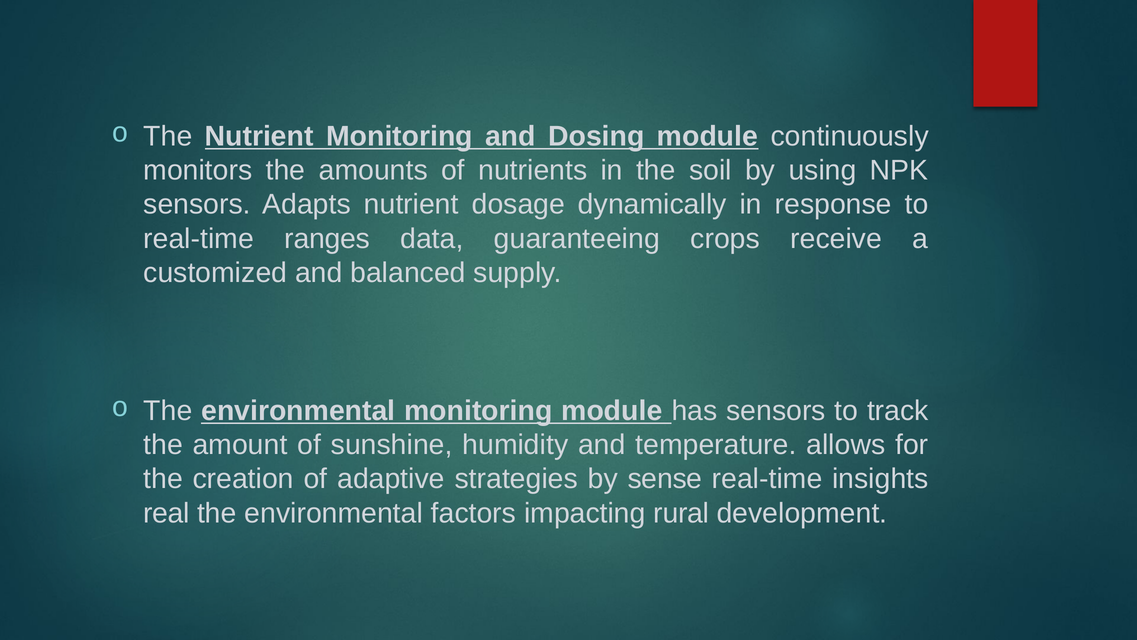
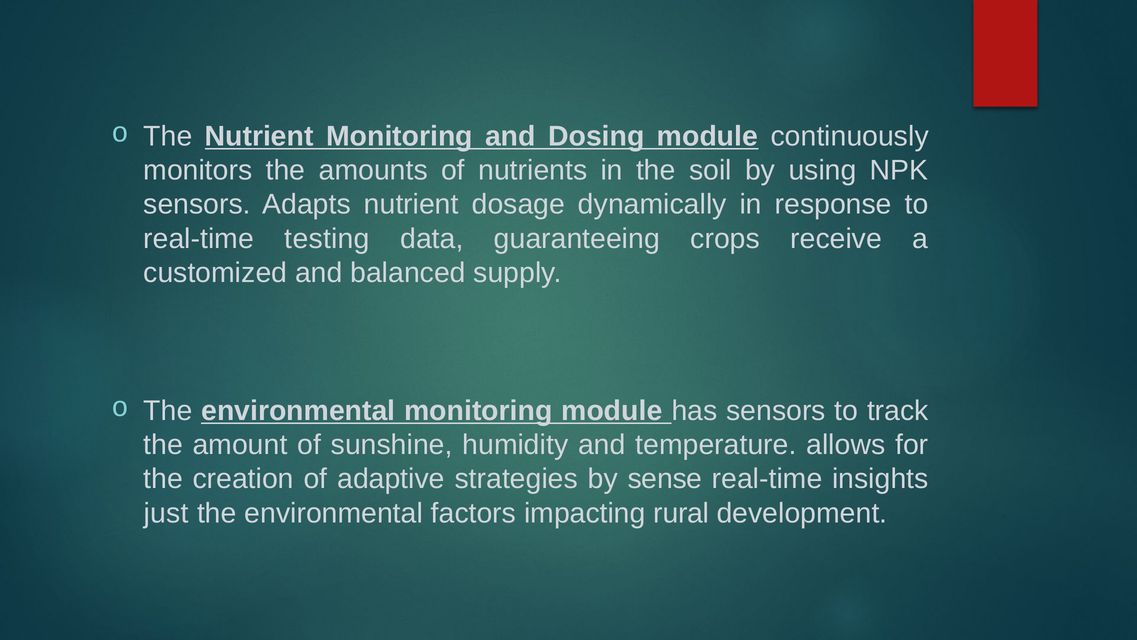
ranges: ranges -> testing
real: real -> just
